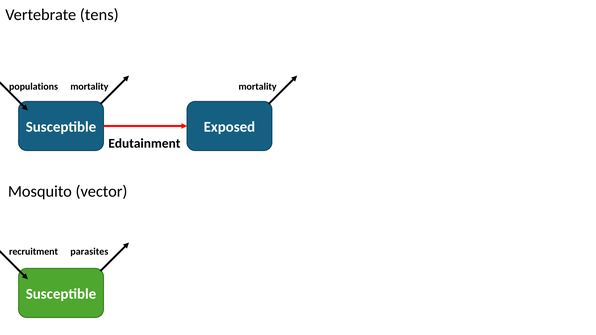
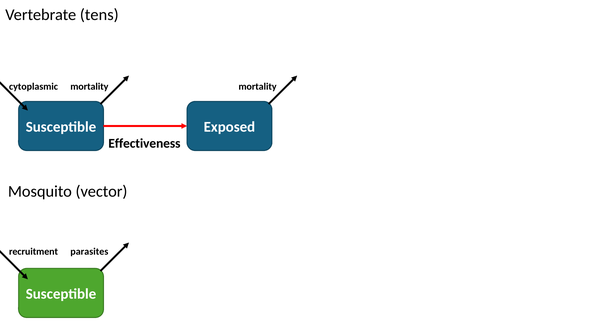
populations: populations -> cytoplasmic
Edutainment: Edutainment -> Effectiveness
